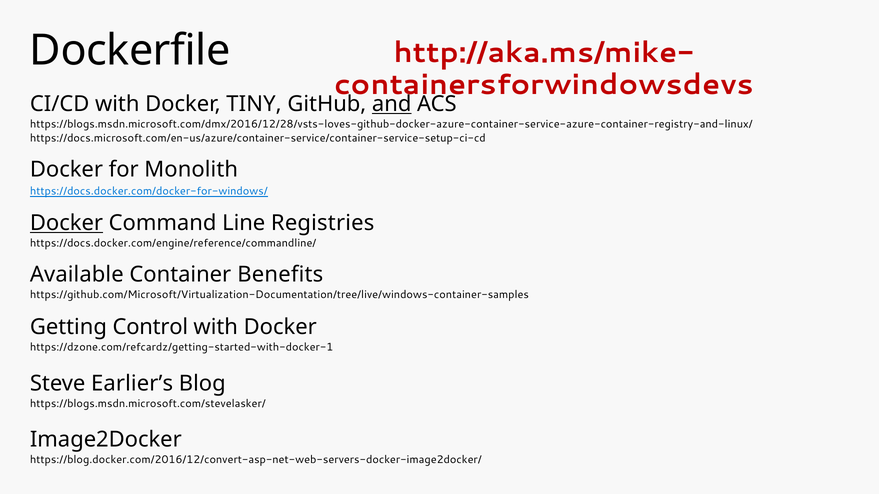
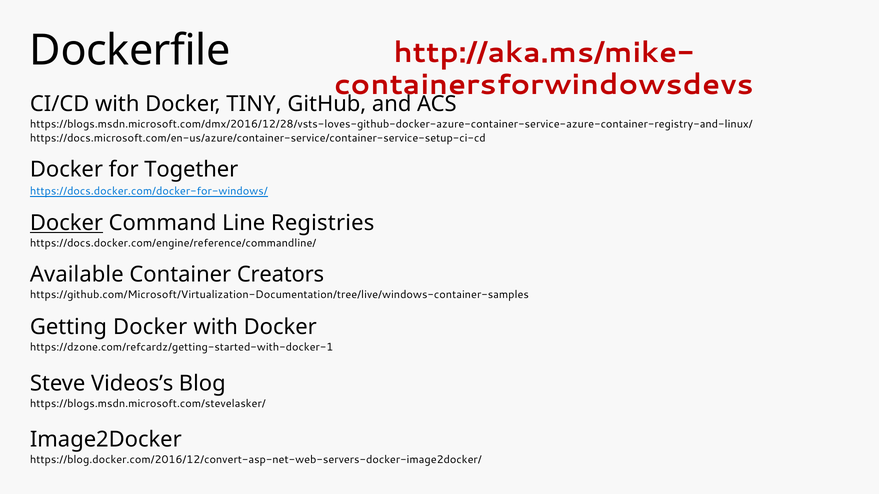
and underline: present -> none
Monolith: Monolith -> Together
Benefits: Benefits -> Creators
Getting Control: Control -> Docker
Earlier’s: Earlier’s -> Videos’s
